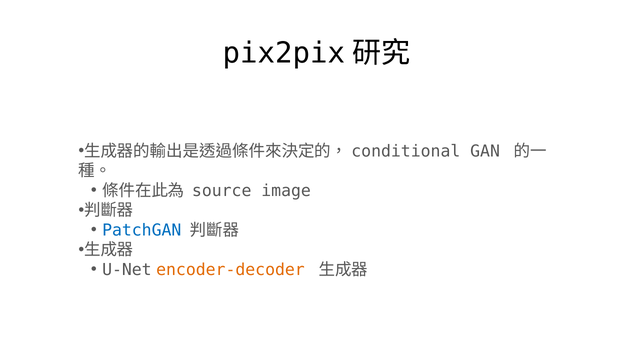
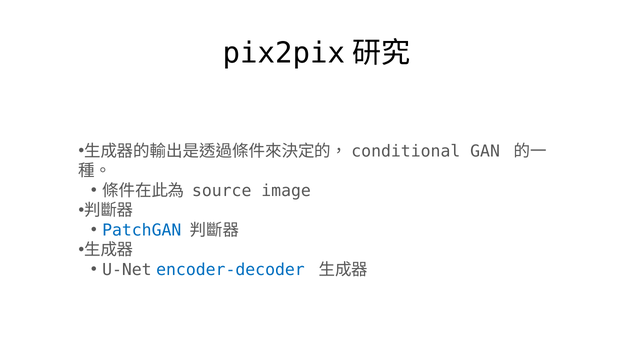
encoder-decoder colour: orange -> blue
